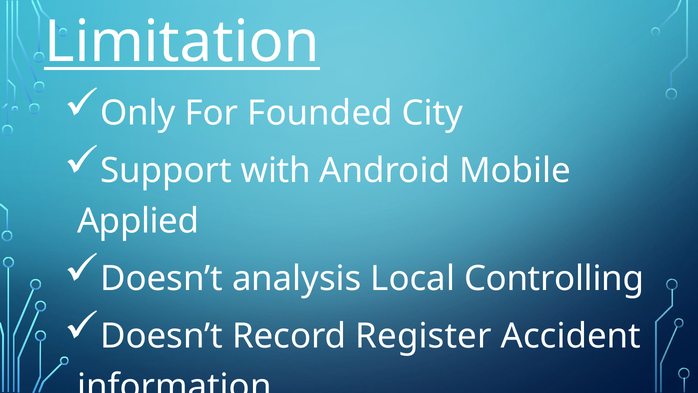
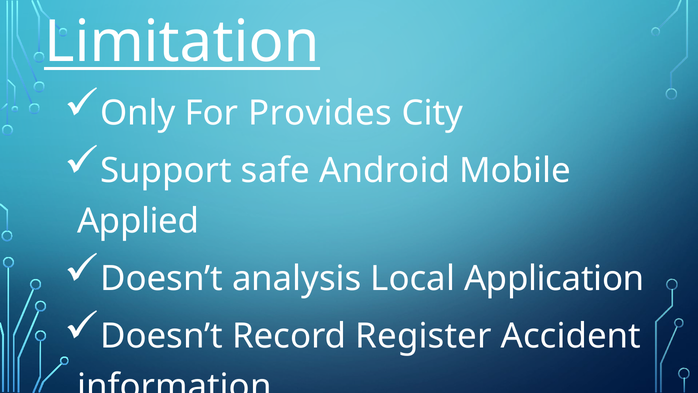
Founded: Founded -> Provides
with: with -> safe
Controlling: Controlling -> Application
